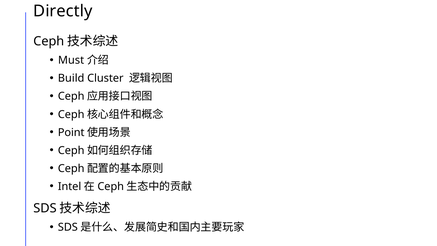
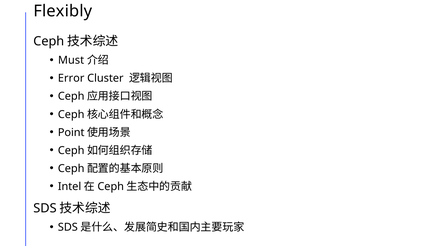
Directly: Directly -> Flexibly
Build: Build -> Error
